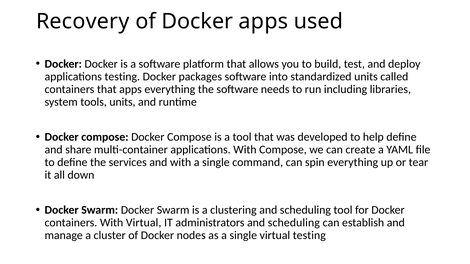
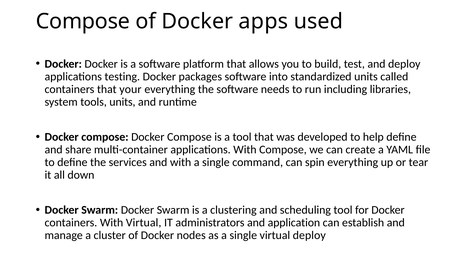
Recovery at (83, 21): Recovery -> Compose
that apps: apps -> your
administrators and scheduling: scheduling -> application
virtual testing: testing -> deploy
